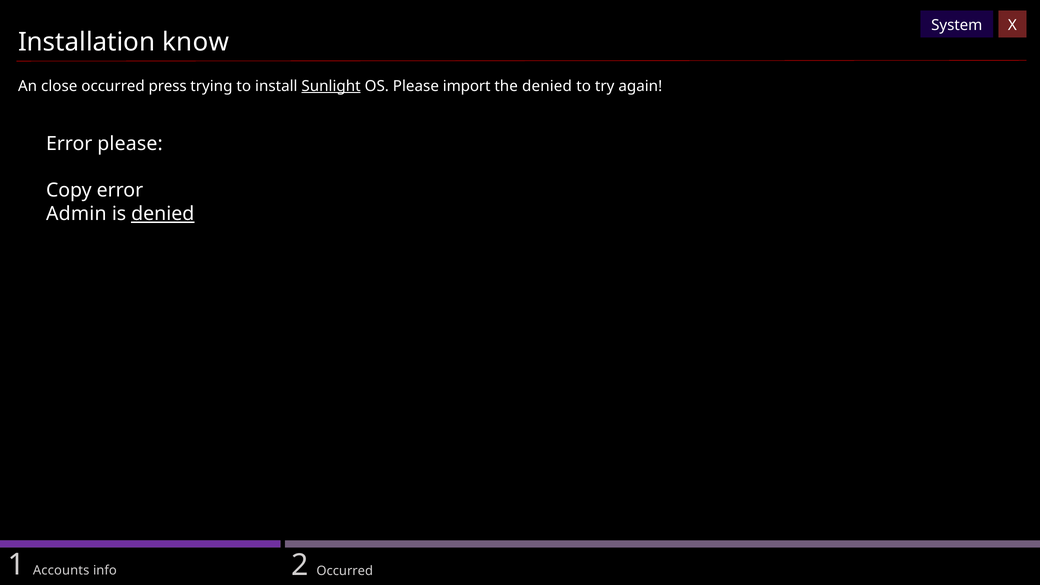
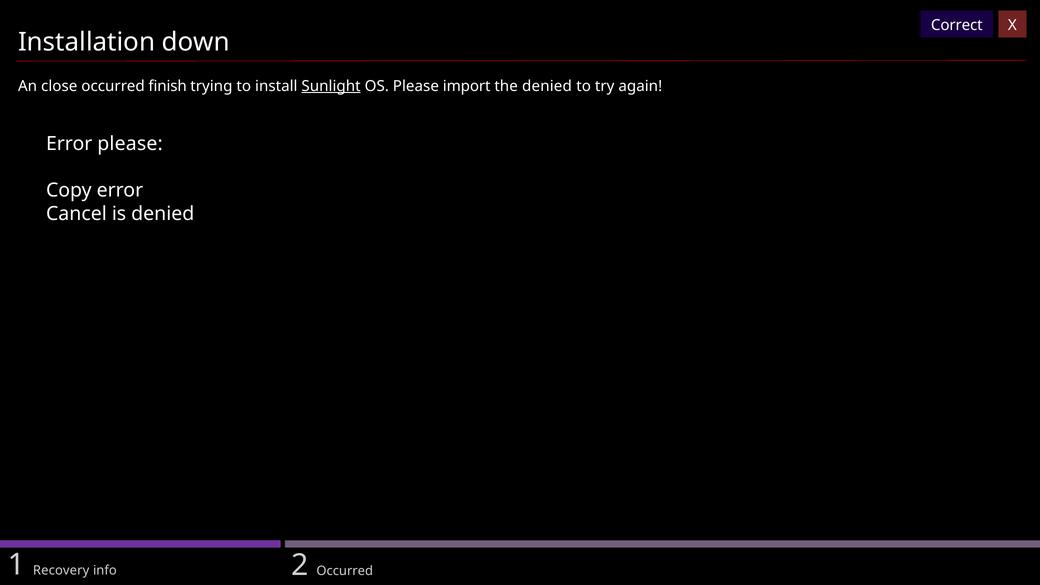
System: System -> Correct
know: know -> down
press: press -> finish
Admin: Admin -> Cancel
denied at (163, 214) underline: present -> none
Accounts: Accounts -> Recovery
